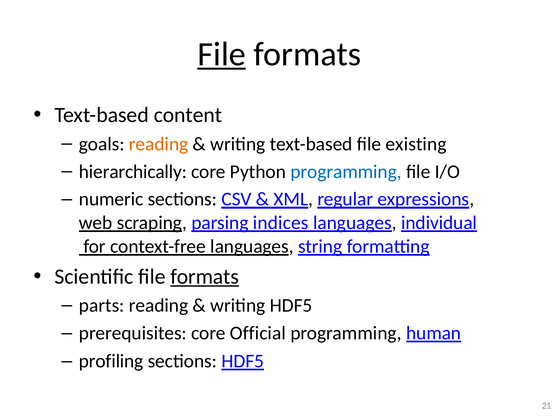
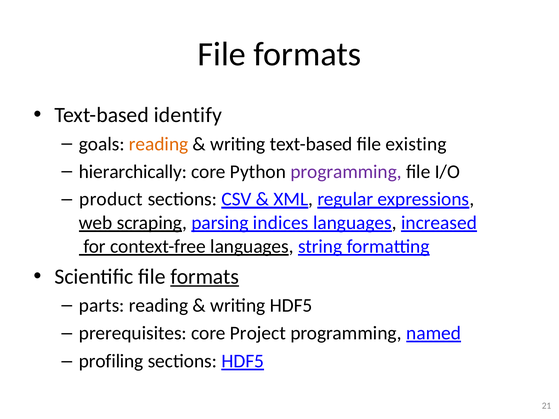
File at (222, 54) underline: present -> none
content: content -> identify
programming at (346, 172) colour: blue -> purple
numeric: numeric -> product
individual: individual -> increased
Official: Official -> Project
human: human -> named
